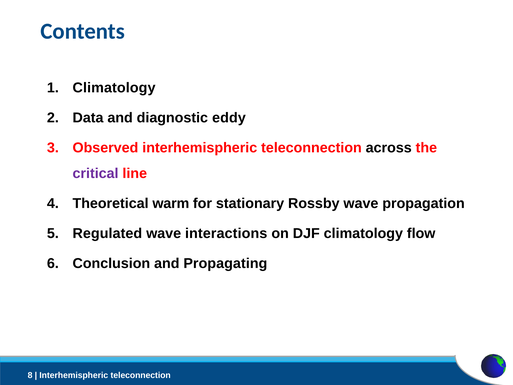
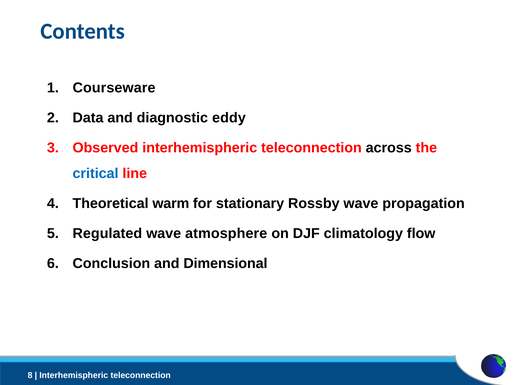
Climatology at (114, 88): Climatology -> Courseware
critical colour: purple -> blue
interactions: interactions -> atmosphere
Propagating: Propagating -> Dimensional
